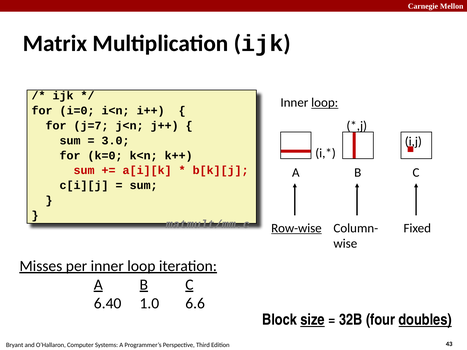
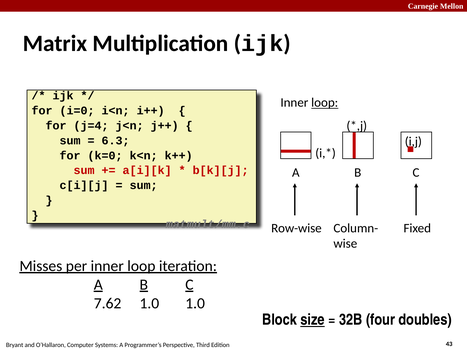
j=7: j=7 -> j=4
3.0: 3.0 -> 6.3
Row-wise underline: present -> none
6.40: 6.40 -> 7.62
1.0 6.6: 6.6 -> 1.0
doubles underline: present -> none
